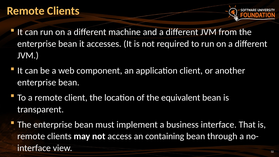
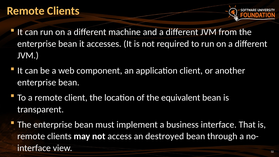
containing: containing -> destroyed
